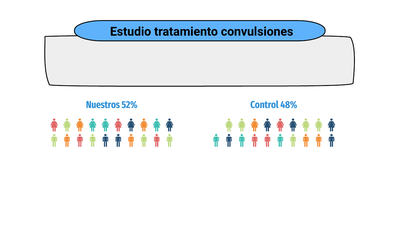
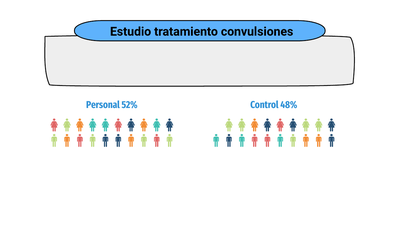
Nuestros: Nuestros -> Personal
